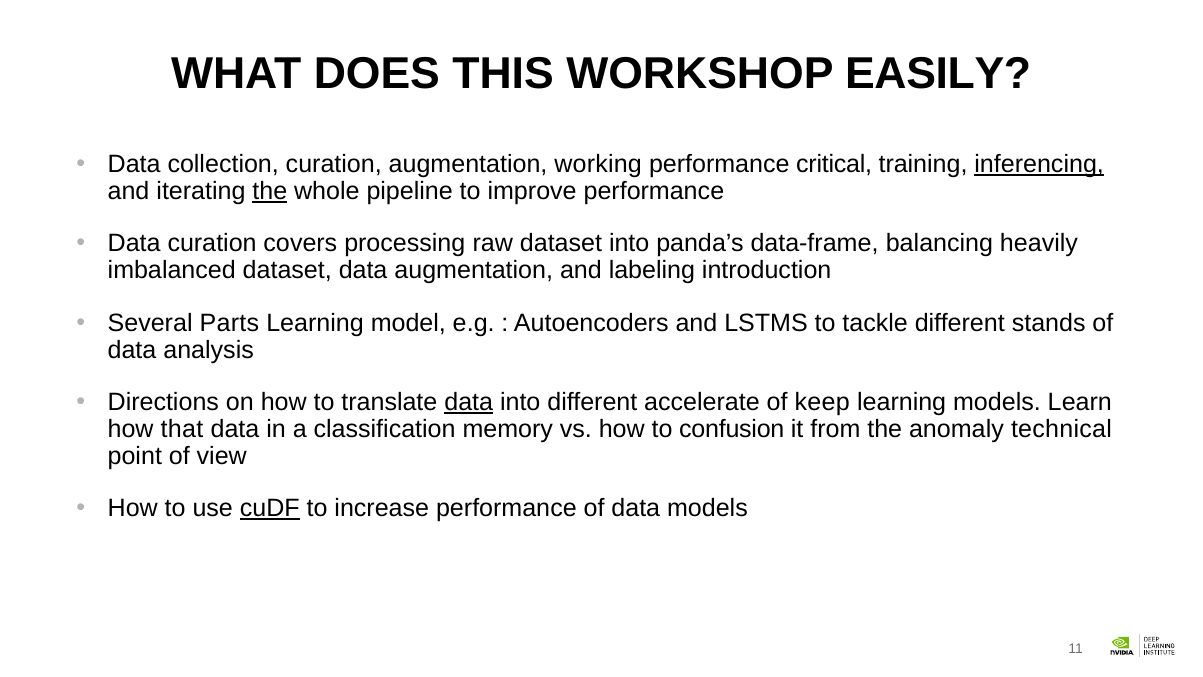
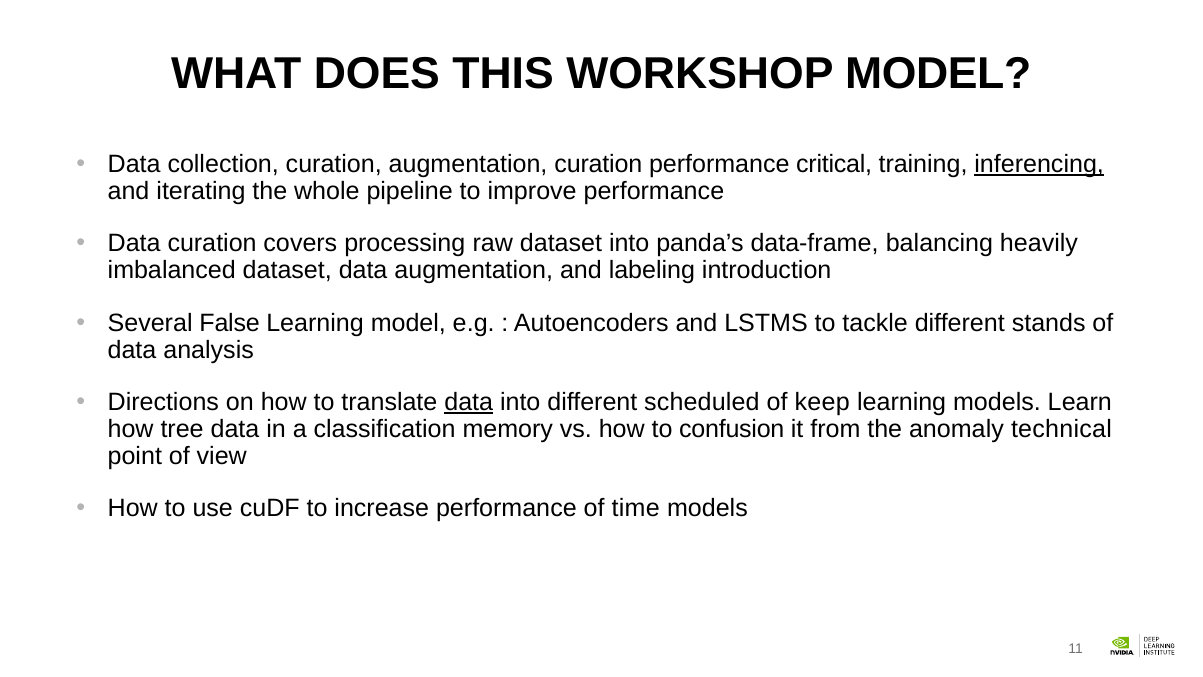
WORKSHOP EASILY: EASILY -> MODEL
augmentation working: working -> curation
the at (270, 191) underline: present -> none
Parts: Parts -> False
accelerate: accelerate -> scheduled
that: that -> tree
cuDF underline: present -> none
performance of data: data -> time
